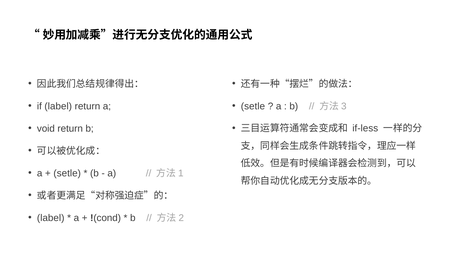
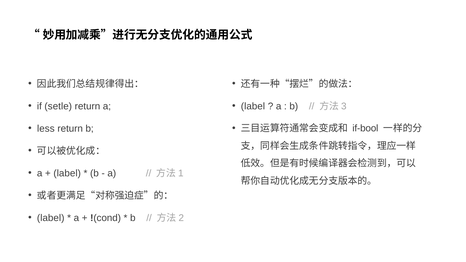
setle at (253, 106): setle -> label
if label: label -> setle
if-less: if-less -> if-bool
void: void -> less
setle at (67, 173): setle -> label
